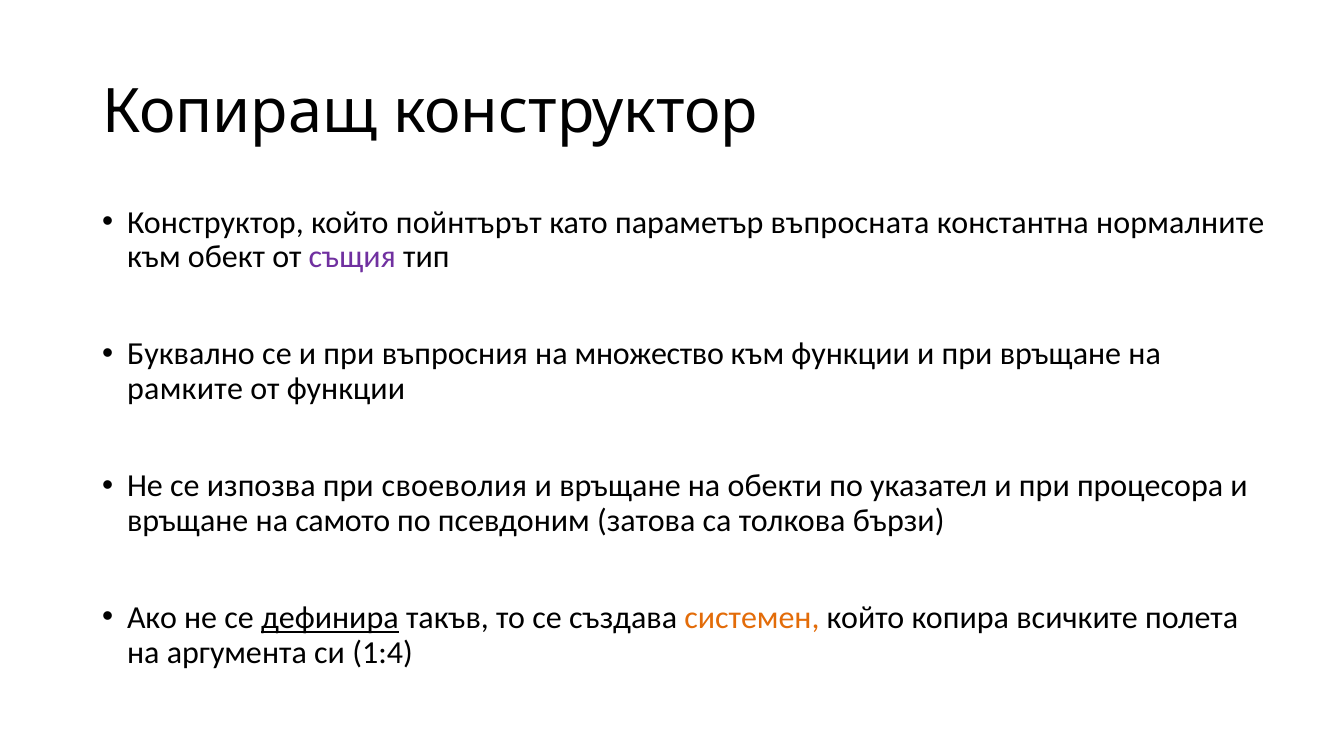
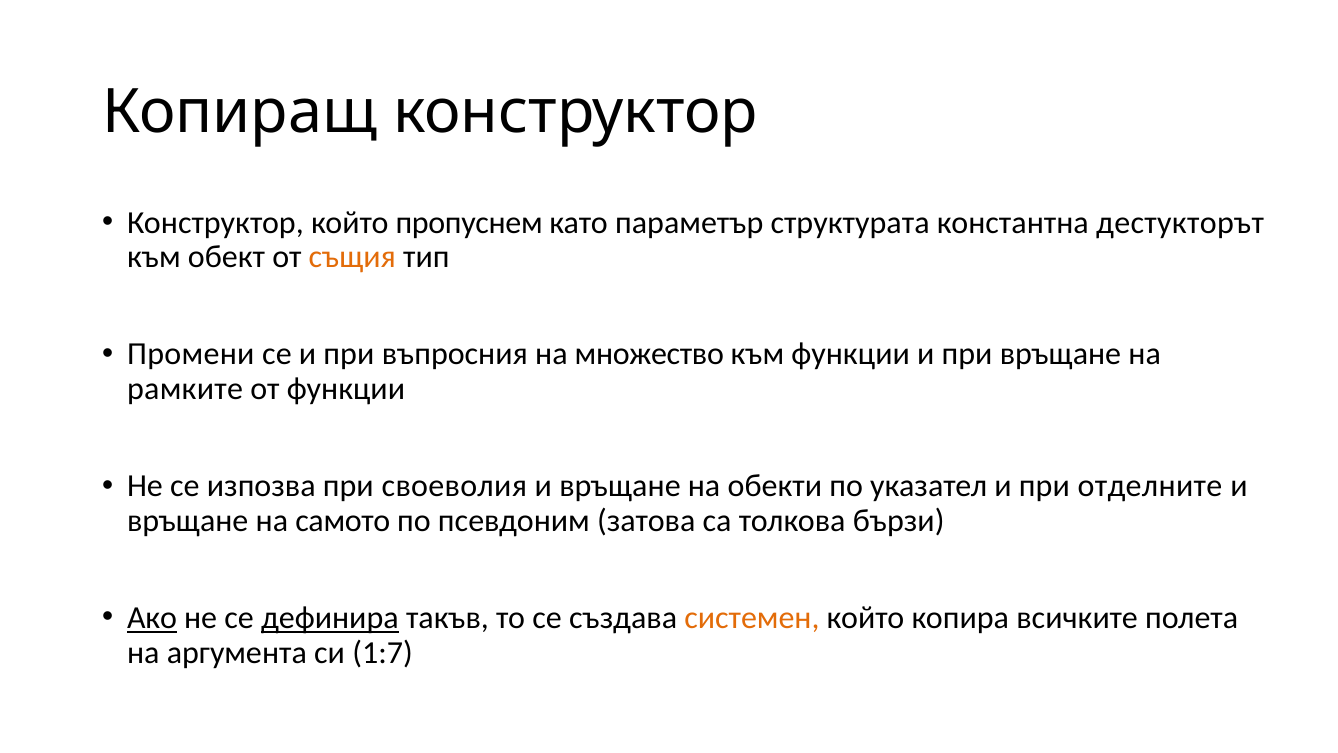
пойнтърът: пойнтърът -> пропуснем
въпросната: въпросната -> структурата
нормалните: нормалните -> дестукторът
същия colour: purple -> orange
Буквално: Буквално -> Промени
процесора: процесора -> отделните
Ако underline: none -> present
1:4: 1:4 -> 1:7
